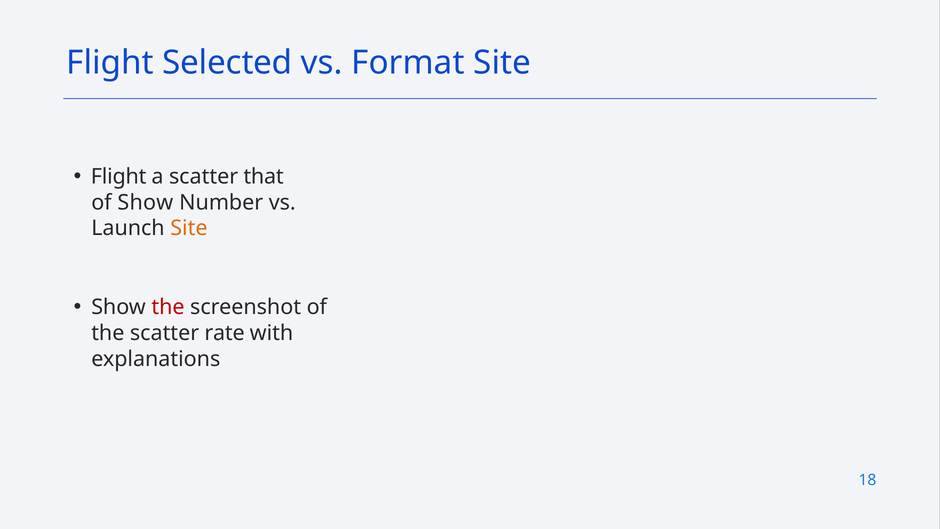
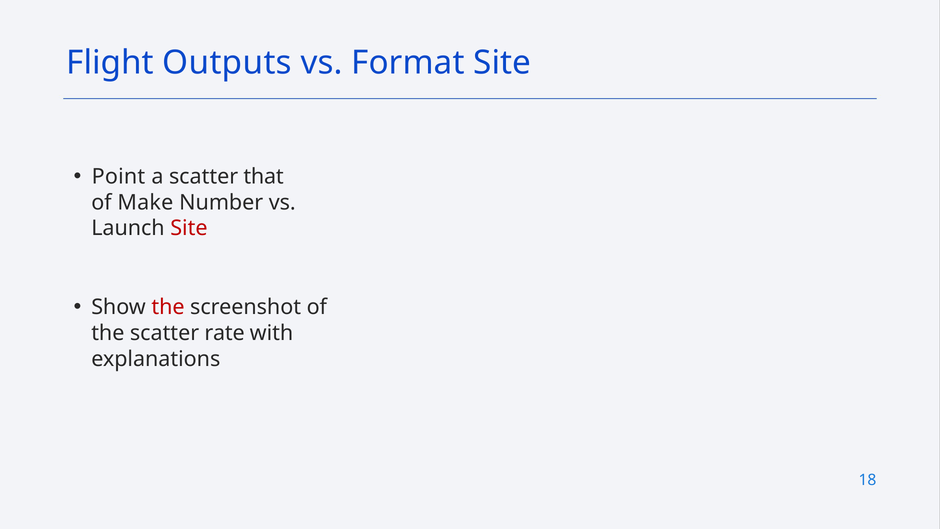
Selected: Selected -> Outputs
Flight at (119, 176): Flight -> Point
of Show: Show -> Make
Site at (189, 228) colour: orange -> red
